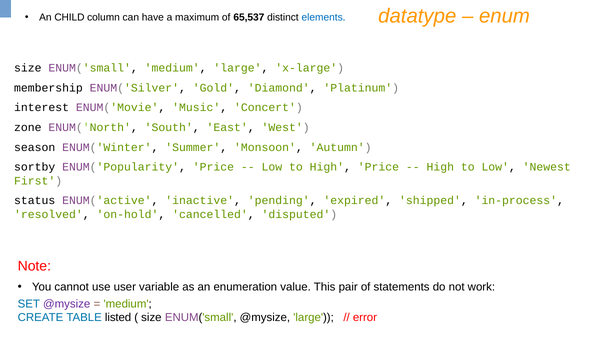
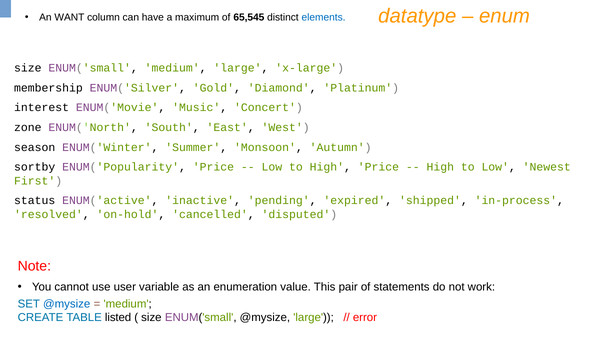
CHILD: CHILD -> WANT
65,537: 65,537 -> 65,545
@mysize at (67, 304) colour: purple -> blue
